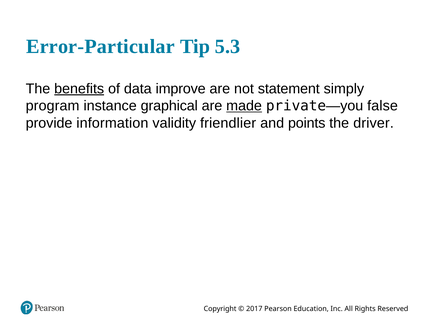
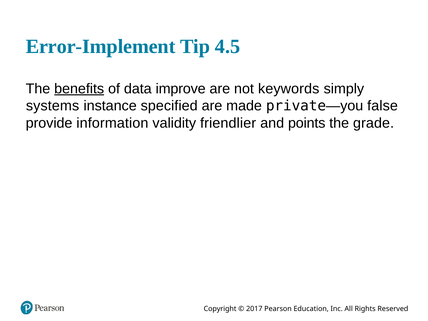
Error-Particular: Error-Particular -> Error-Implement
5.3: 5.3 -> 4.5
statement: statement -> keywords
program: program -> systems
graphical: graphical -> specified
made underline: present -> none
driver: driver -> grade
